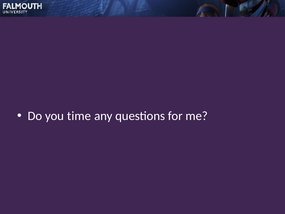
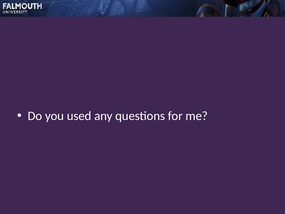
time: time -> used
